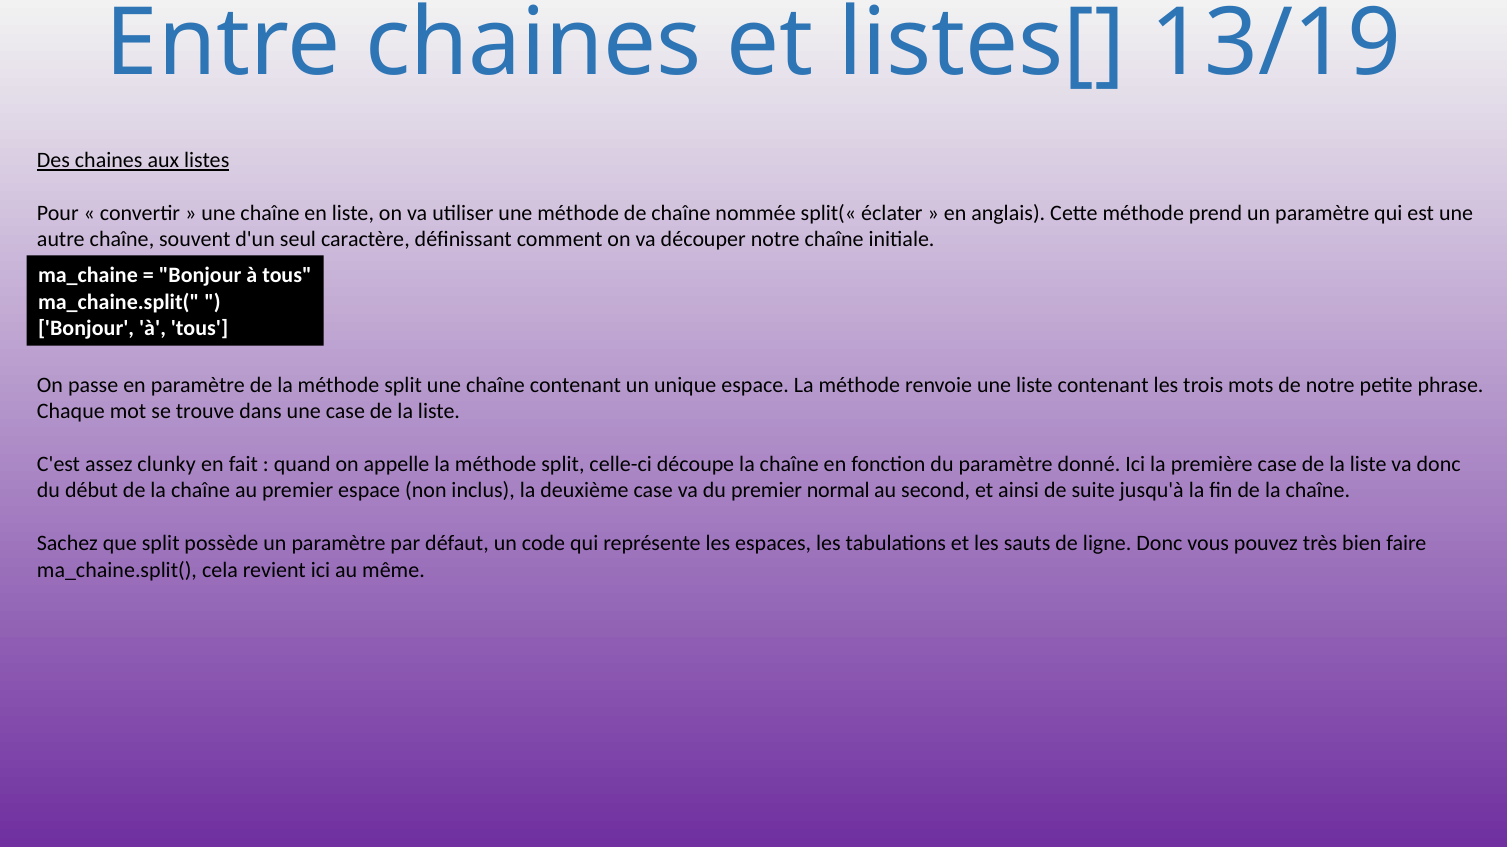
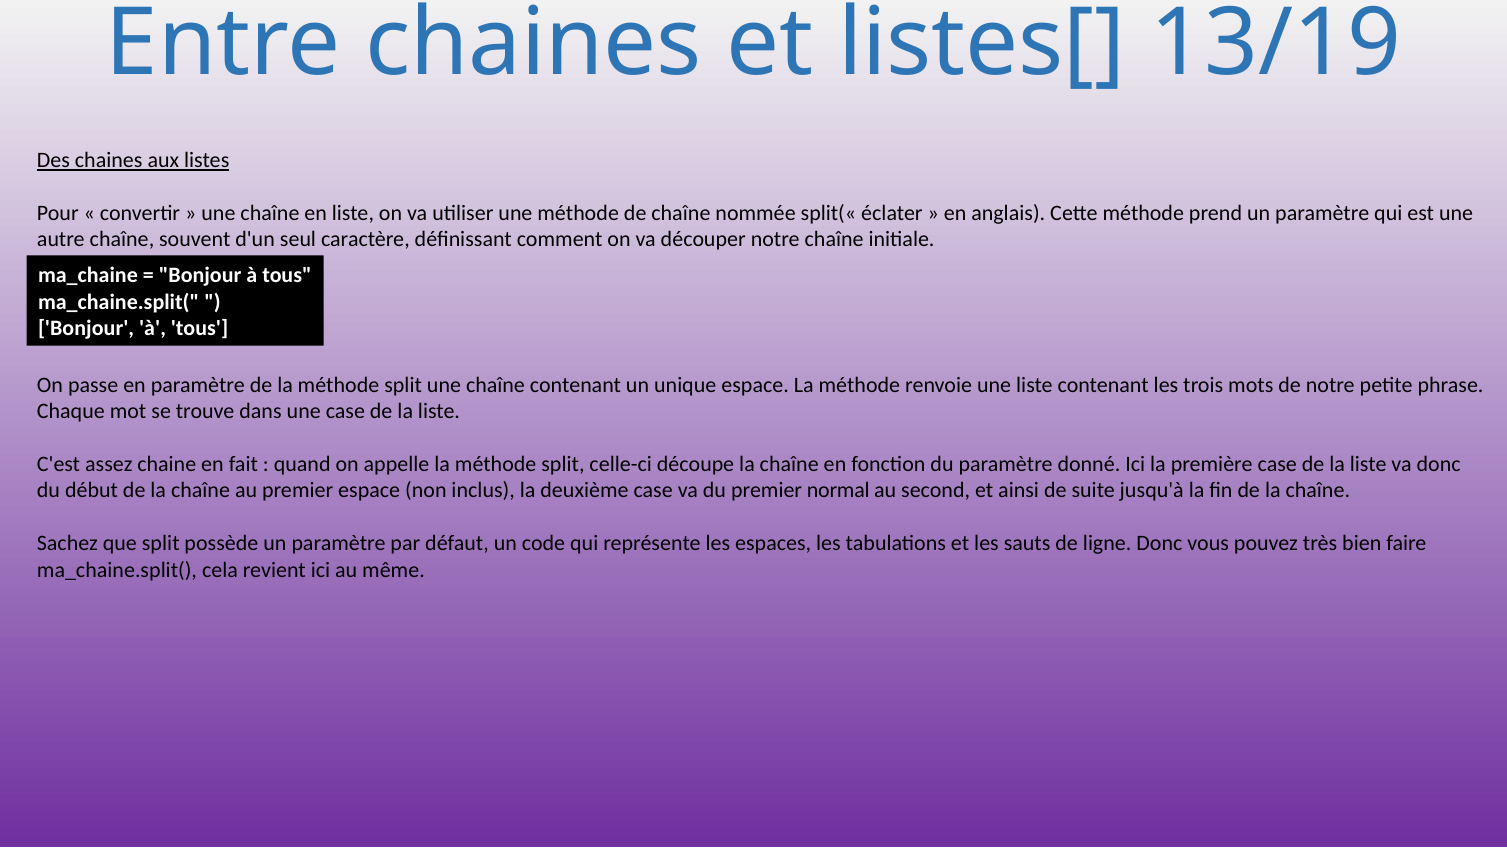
clunky: clunky -> chaine
